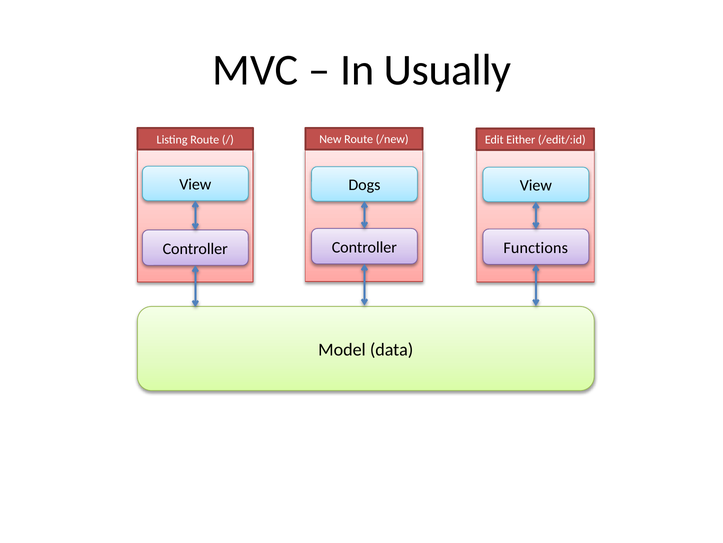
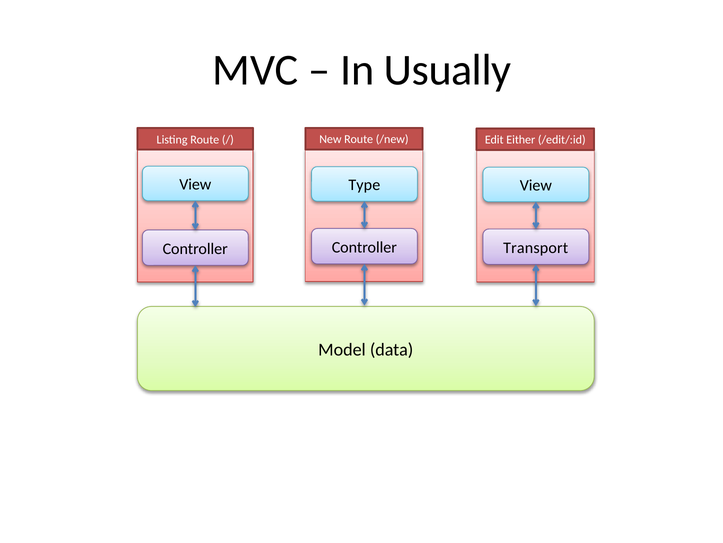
Dogs: Dogs -> Type
Functions: Functions -> Transport
